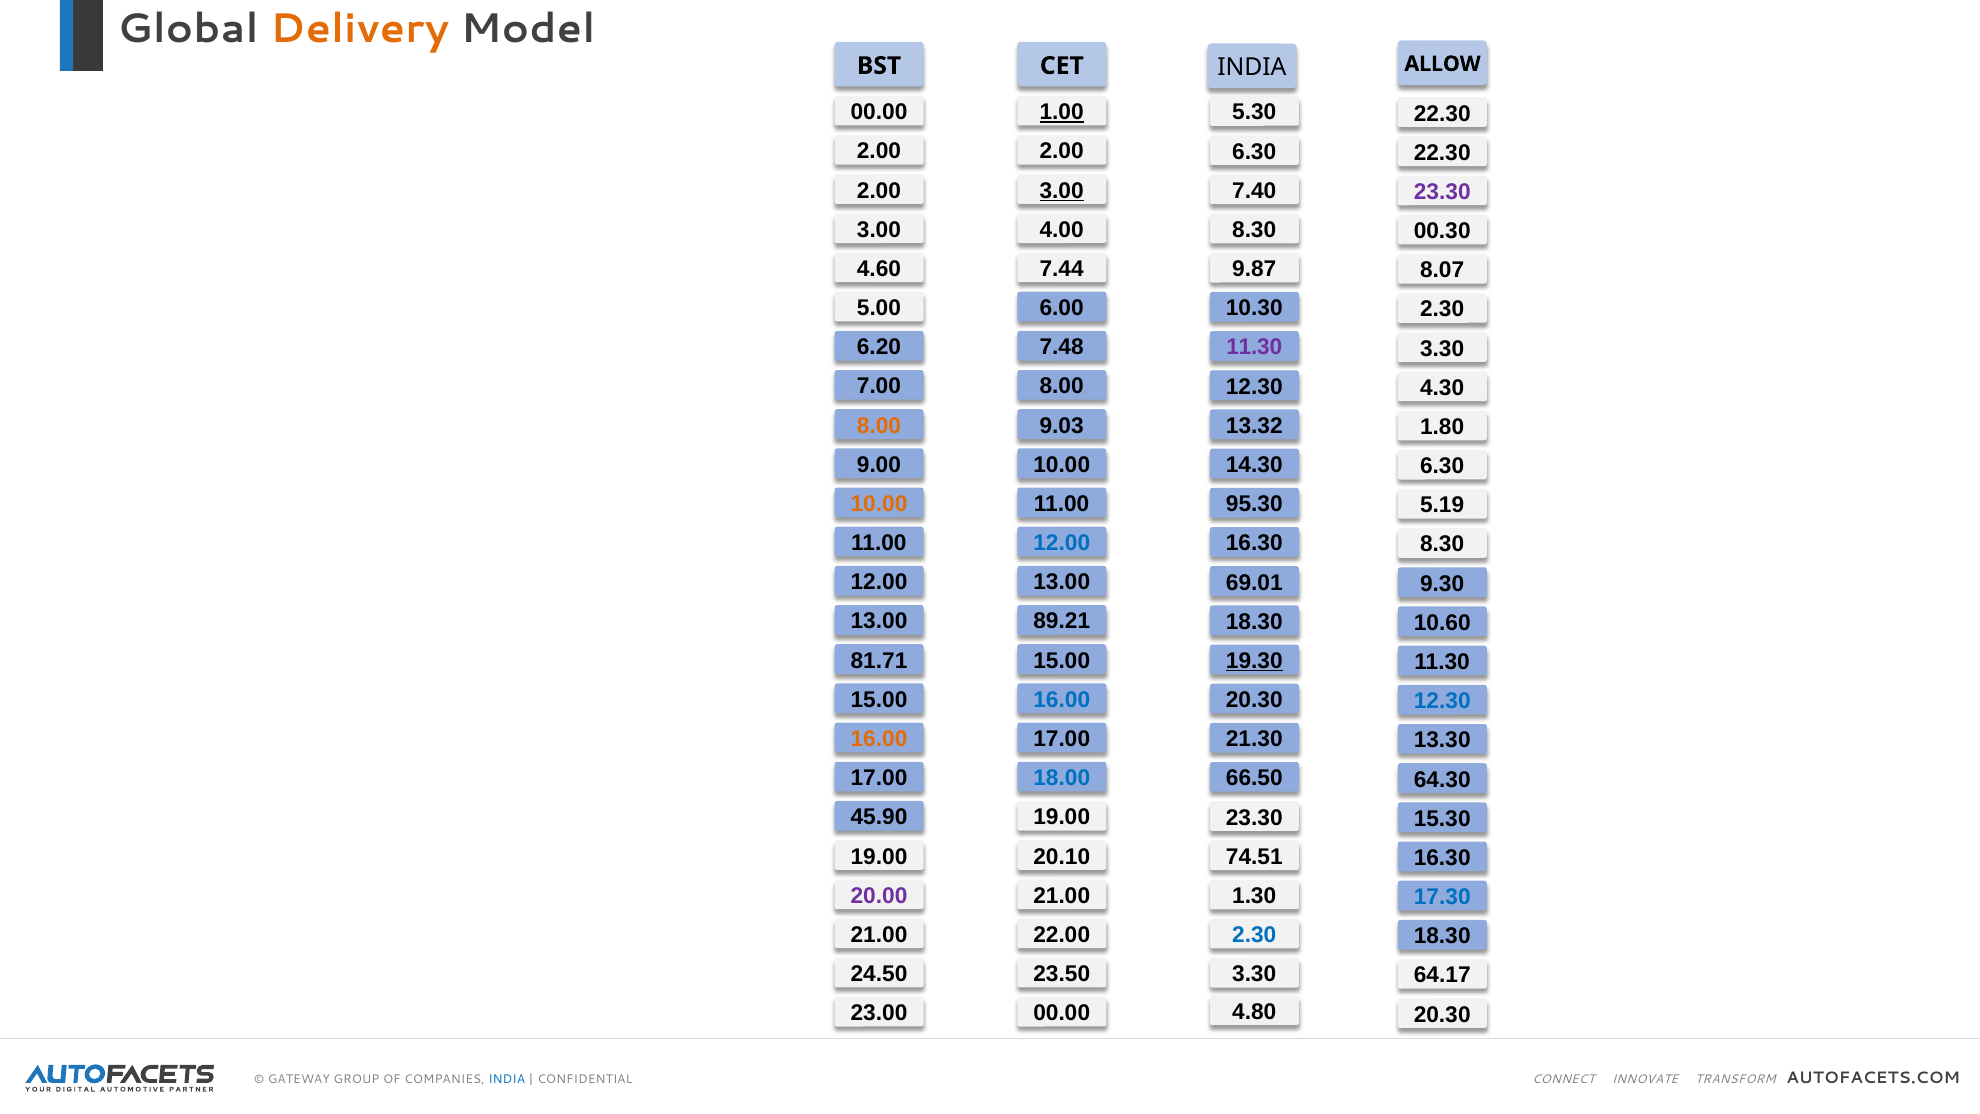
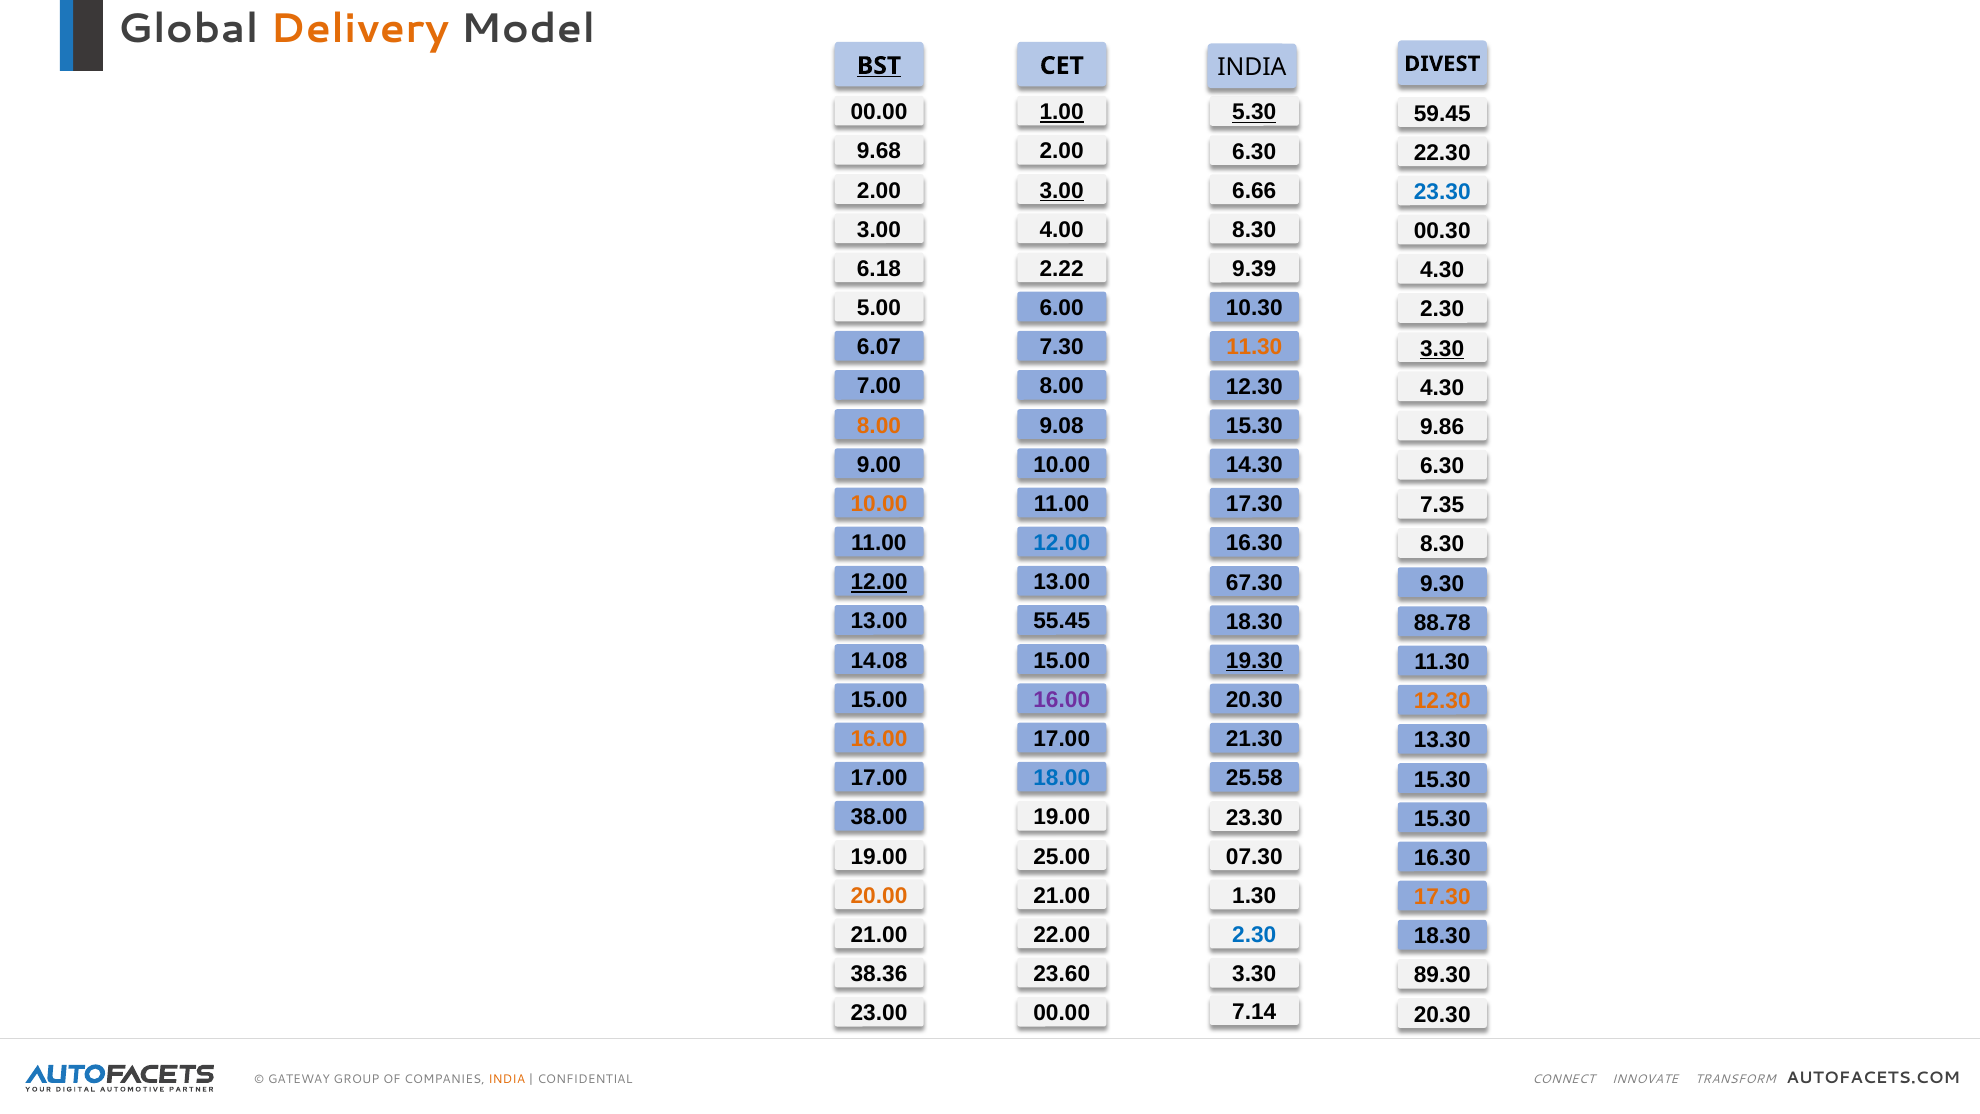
ALLOW: ALLOW -> DIVEST
BST underline: none -> present
5.30 underline: none -> present
22.30 at (1442, 114): 22.30 -> 59.45
2.00 at (879, 151): 2.00 -> 9.68
7.40: 7.40 -> 6.66
23.30 at (1442, 192) colour: purple -> blue
4.60: 4.60 -> 6.18
7.44: 7.44 -> 2.22
9.87: 9.87 -> 9.39
8.07 at (1442, 270): 8.07 -> 4.30
6.20: 6.20 -> 6.07
7.48: 7.48 -> 7.30
11.30 at (1254, 347) colour: purple -> orange
3.30 at (1442, 349) underline: none -> present
9.03: 9.03 -> 9.08
13.32 at (1254, 426): 13.32 -> 15.30
1.80: 1.80 -> 9.86
95.30 at (1254, 504): 95.30 -> 17.30
5.19: 5.19 -> 7.35
12.00 at (879, 582) underline: none -> present
69.01: 69.01 -> 67.30
89.21: 89.21 -> 55.45
10.60: 10.60 -> 88.78
81.71: 81.71 -> 14.08
16.00 at (1062, 700) colour: blue -> purple
12.30 at (1442, 701) colour: blue -> orange
66.50: 66.50 -> 25.58
64.30 at (1442, 779): 64.30 -> 15.30
45.90: 45.90 -> 38.00
20.10: 20.10 -> 25.00
74.51: 74.51 -> 07.30
20.00 colour: purple -> orange
17.30 at (1442, 897) colour: blue -> orange
24.50: 24.50 -> 38.36
23.50: 23.50 -> 23.60
64.17: 64.17 -> 89.30
4.80: 4.80 -> 7.14
INDIA at (507, 1079) colour: blue -> orange
